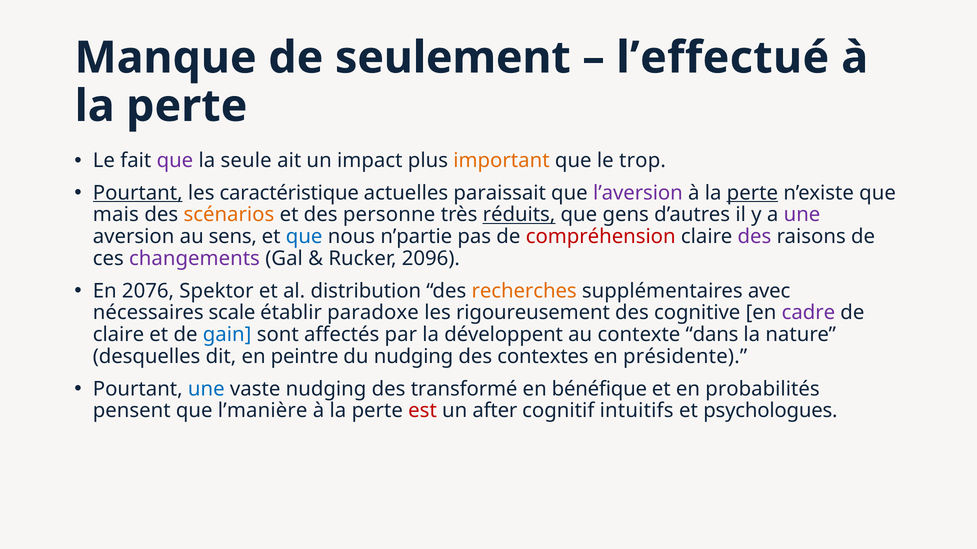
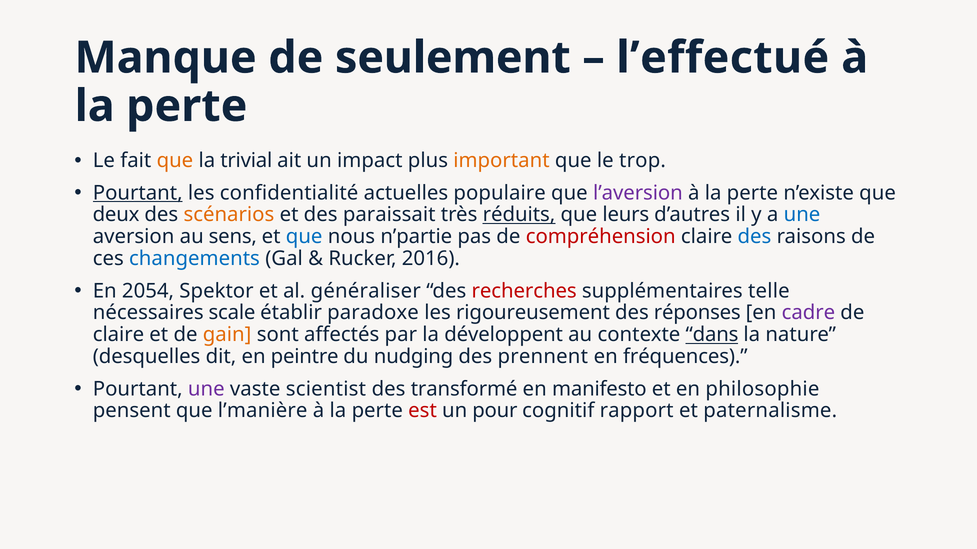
que at (175, 161) colour: purple -> orange
seule: seule -> trivial
caractéristique: caractéristique -> confidentialité
paraissait: paraissait -> populaire
perte at (752, 193) underline: present -> none
mais: mais -> deux
personne: personne -> paraissait
gens: gens -> leurs
une at (802, 215) colour: purple -> blue
des at (754, 237) colour: purple -> blue
changements colour: purple -> blue
2096: 2096 -> 2016
2076: 2076 -> 2054
distribution: distribution -> généraliser
recherches colour: orange -> red
avec: avec -> telle
cognitive: cognitive -> réponses
gain colour: blue -> orange
dans underline: none -> present
contextes: contextes -> prennent
présidente: présidente -> fréquences
une at (206, 389) colour: blue -> purple
vaste nudging: nudging -> scientist
bénéfique: bénéfique -> manifesto
probabilités: probabilités -> philosophie
after: after -> pour
intuitifs: intuitifs -> rapport
psychologues: psychologues -> paternalisme
